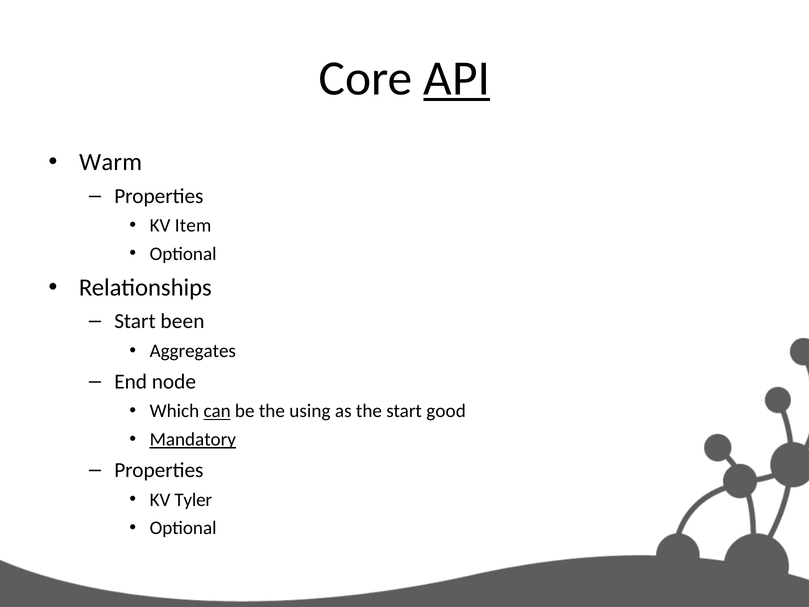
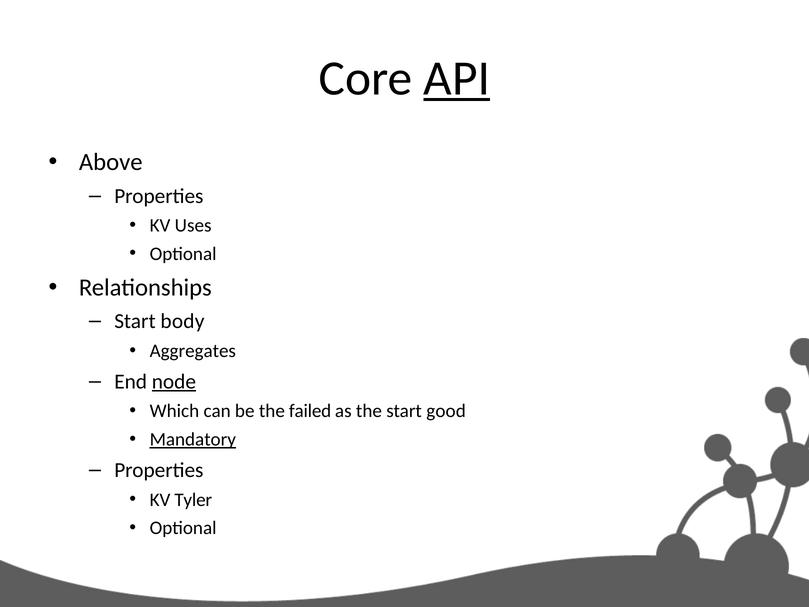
Warm: Warm -> Above
Item: Item -> Uses
been: been -> body
node underline: none -> present
can underline: present -> none
using: using -> failed
